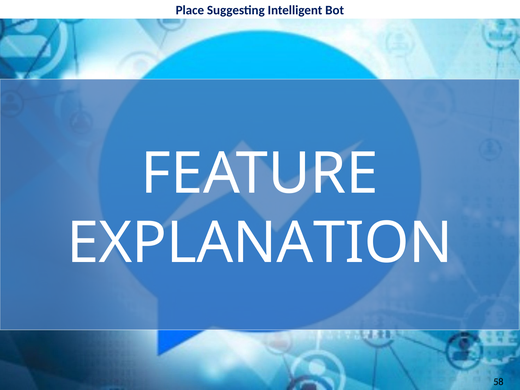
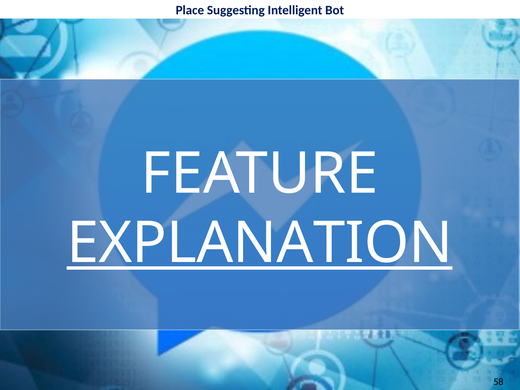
EXPLANATION underline: none -> present
